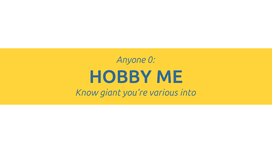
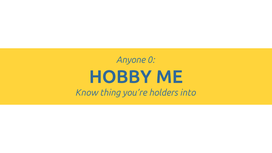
giant: giant -> thing
various: various -> holders
